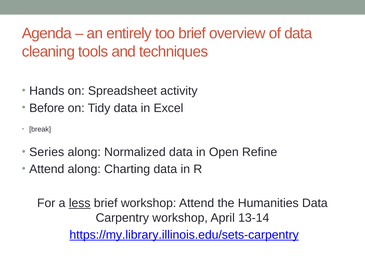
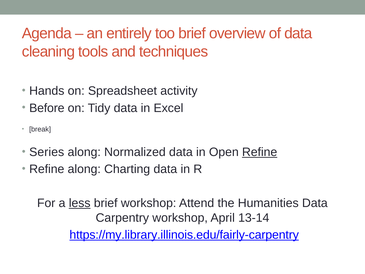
Refine at (260, 152) underline: none -> present
Attend at (47, 169): Attend -> Refine
https://my.library.illinois.edu/sets-carpentry: https://my.library.illinois.edu/sets-carpentry -> https://my.library.illinois.edu/fairly-carpentry
